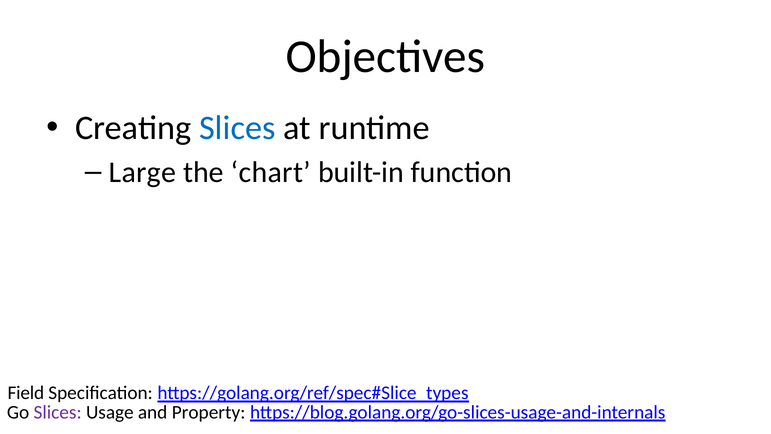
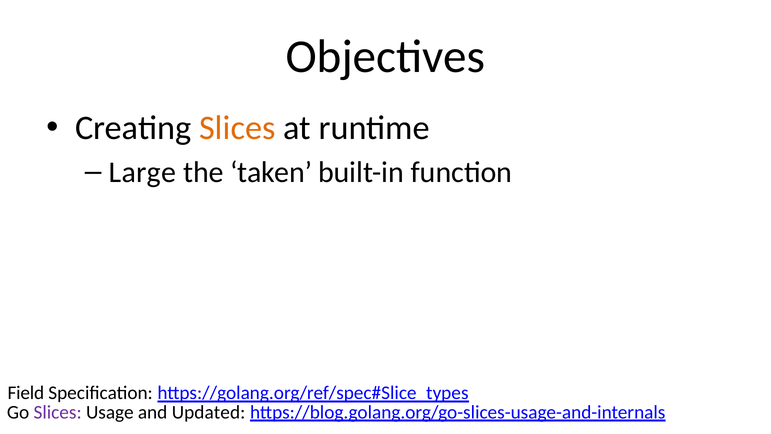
Slices at (237, 128) colour: blue -> orange
chart: chart -> taken
Property: Property -> Updated
